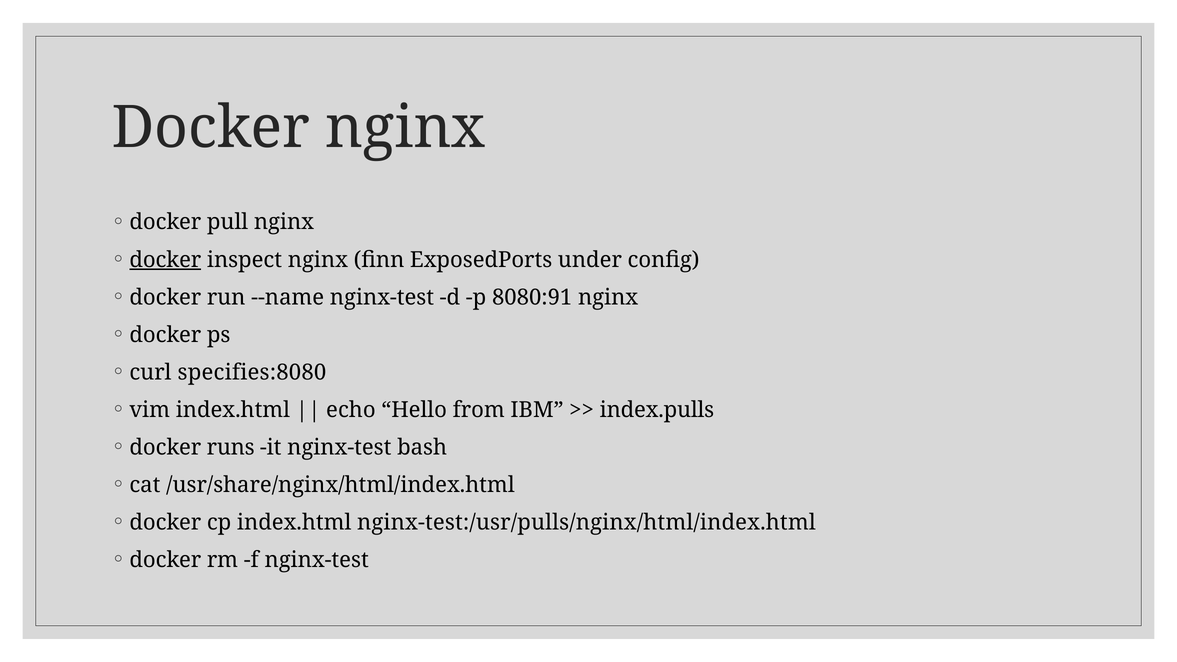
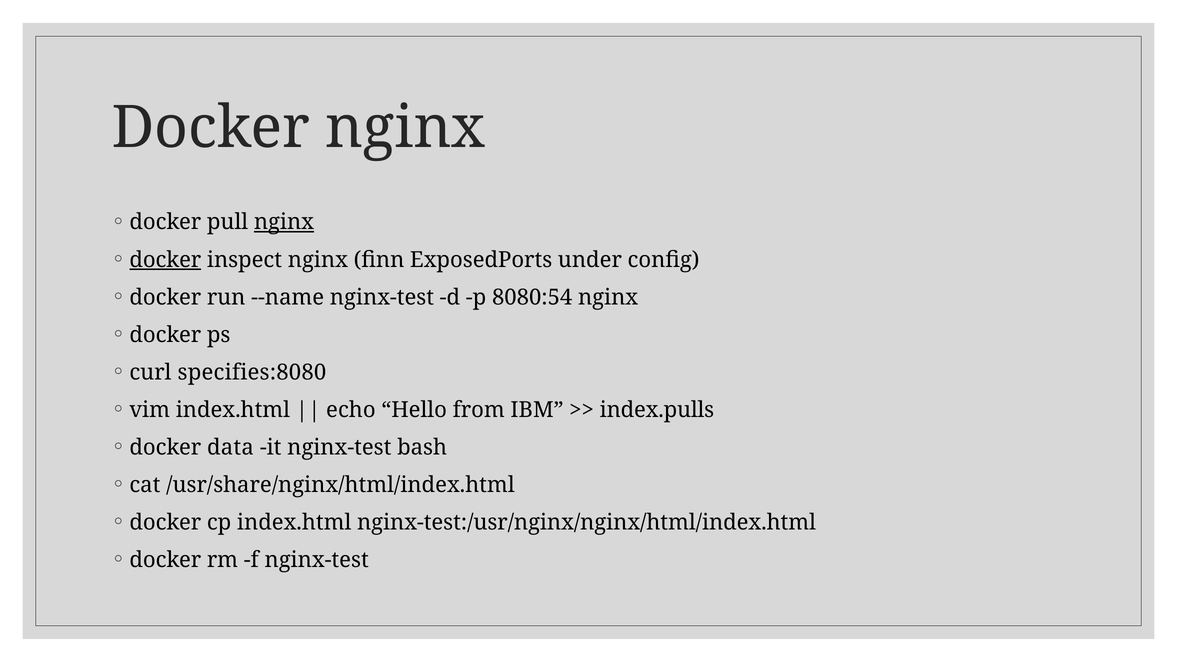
nginx at (284, 222) underline: none -> present
8080:91: 8080:91 -> 8080:54
runs: runs -> data
nginx-test:/usr/pulls/nginx/html/index.html: nginx-test:/usr/pulls/nginx/html/index.html -> nginx-test:/usr/nginx/nginx/html/index.html
